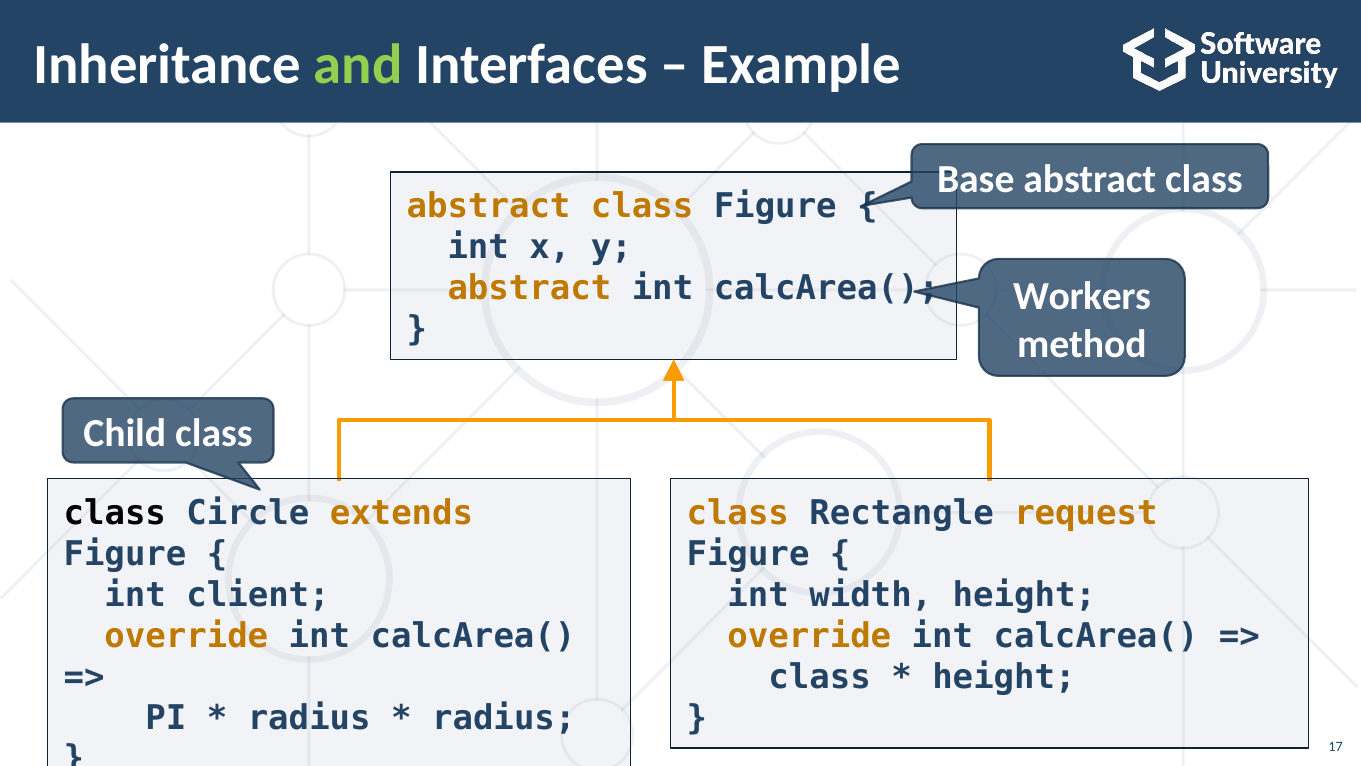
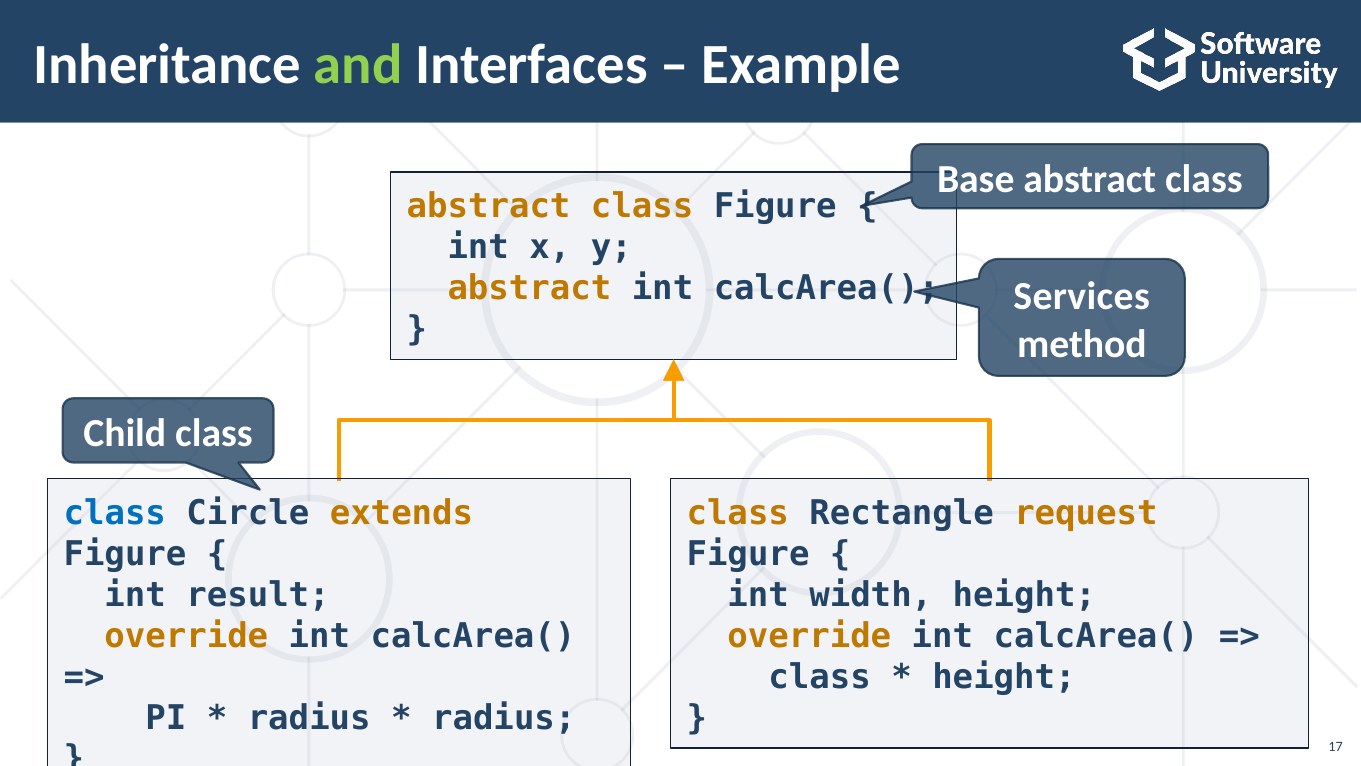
Workers: Workers -> Services
class at (115, 513) colour: black -> blue
client: client -> result
